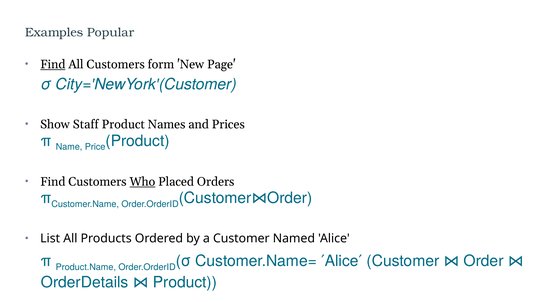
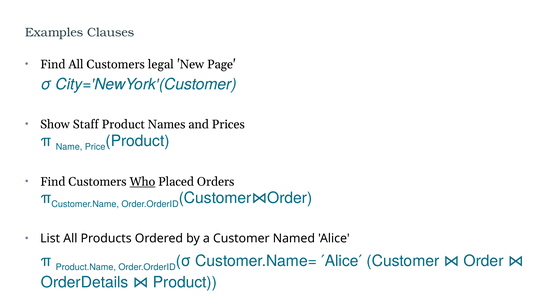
Popular: Popular -> Clauses
Find at (53, 64) underline: present -> none
form: form -> legal
